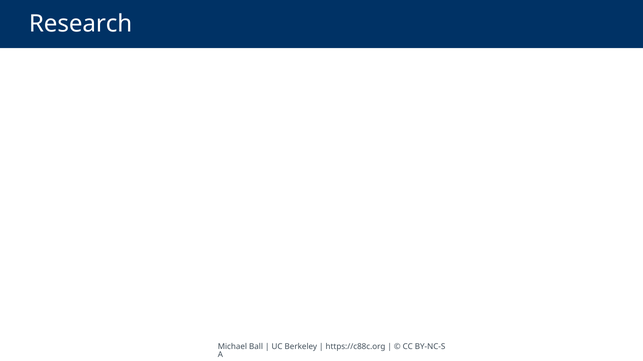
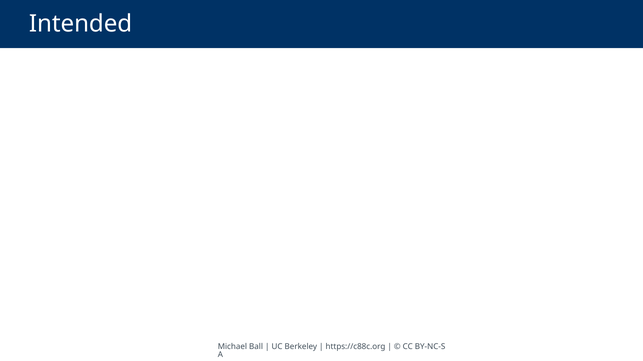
Research: Research -> Intended
